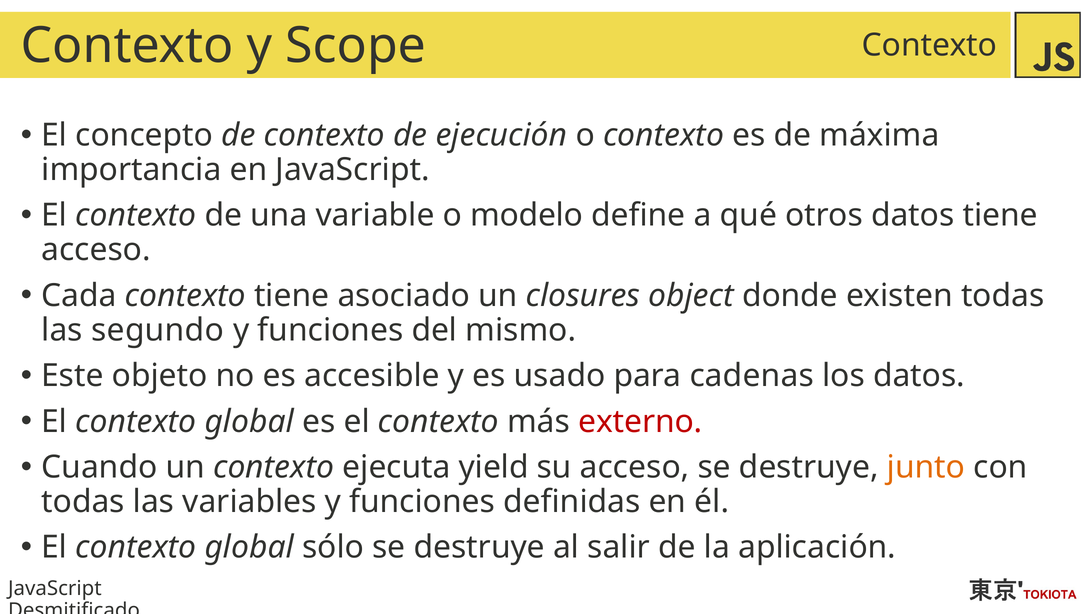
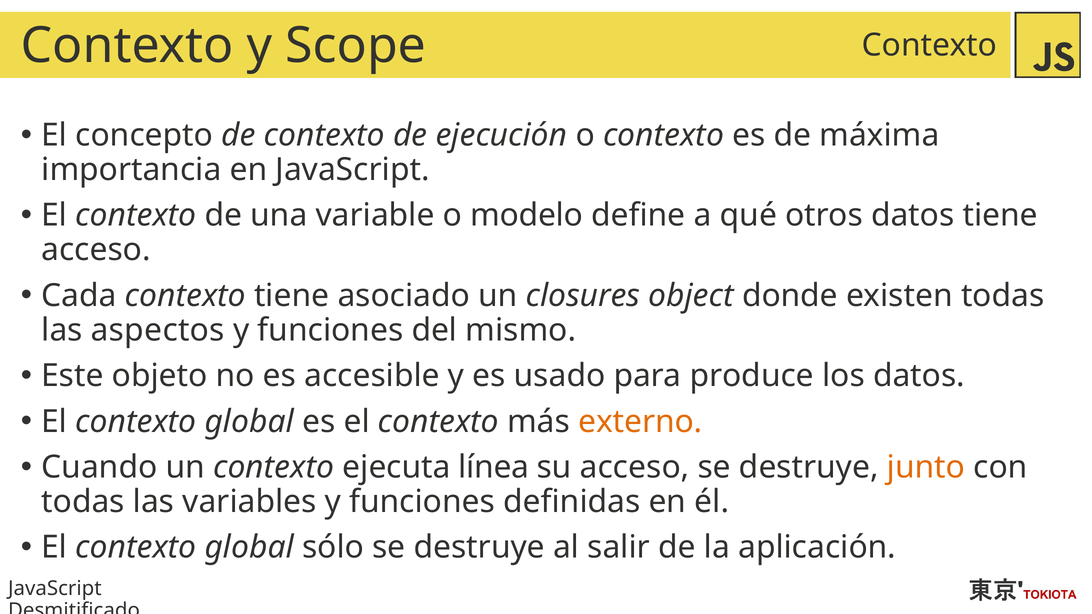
segundo: segundo -> aspectos
cadenas: cadenas -> produce
externo colour: red -> orange
yield: yield -> línea
